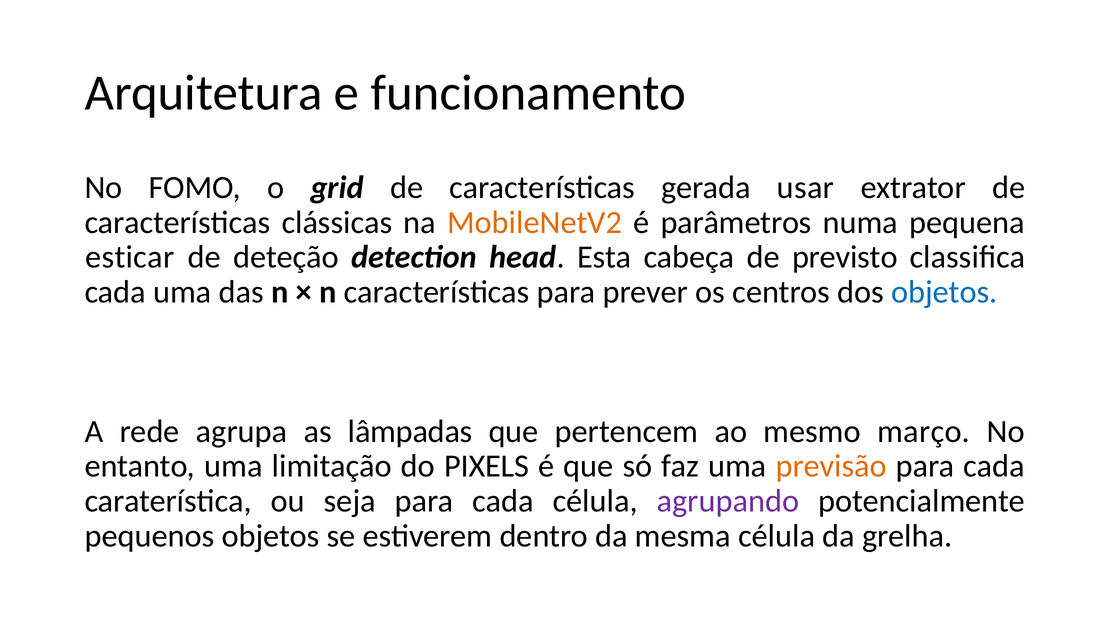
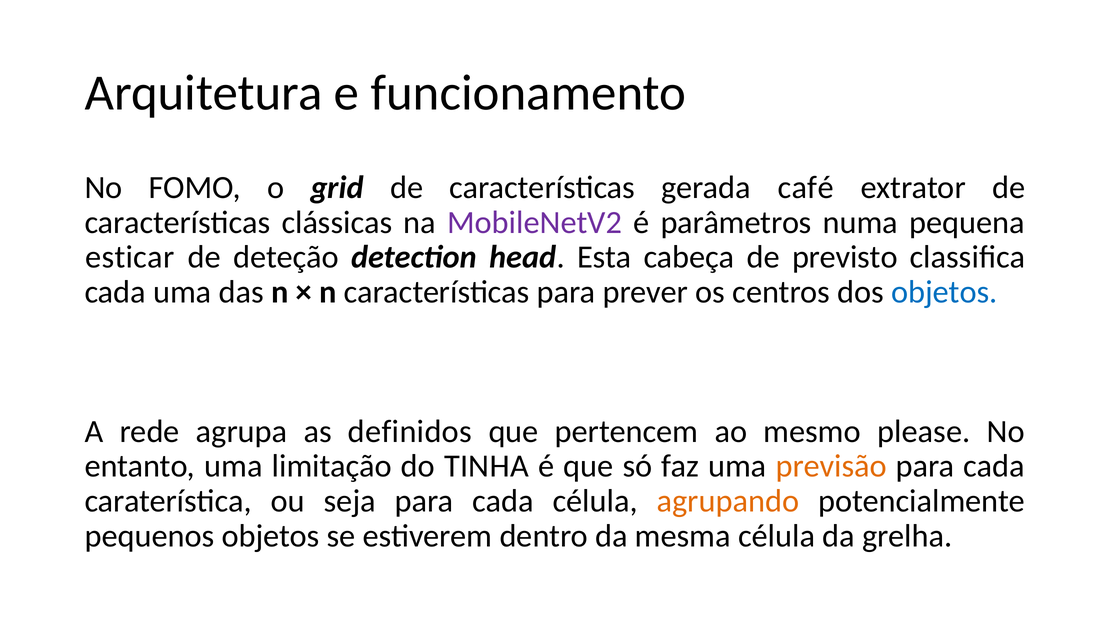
usar: usar -> café
MobileNetV2 colour: orange -> purple
lâmpadas: lâmpadas -> definidos
março: março -> please
PIXELS: PIXELS -> TINHA
agrupando colour: purple -> orange
